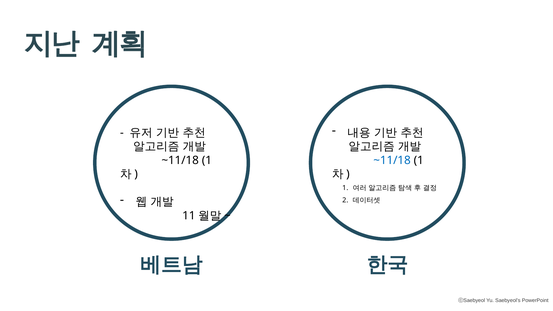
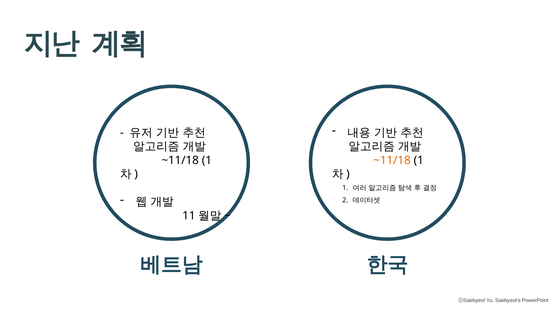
~11/18 at (392, 160) colour: blue -> orange
